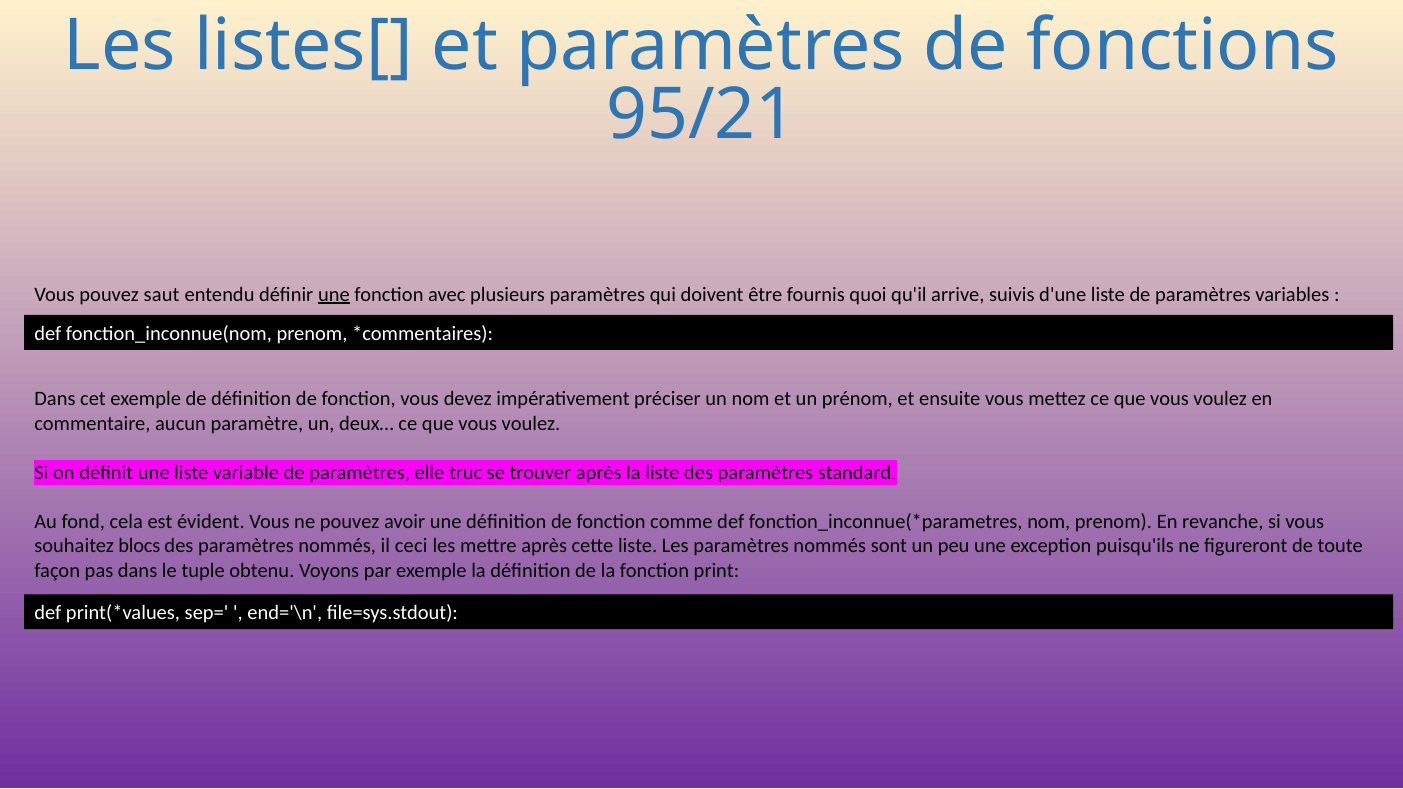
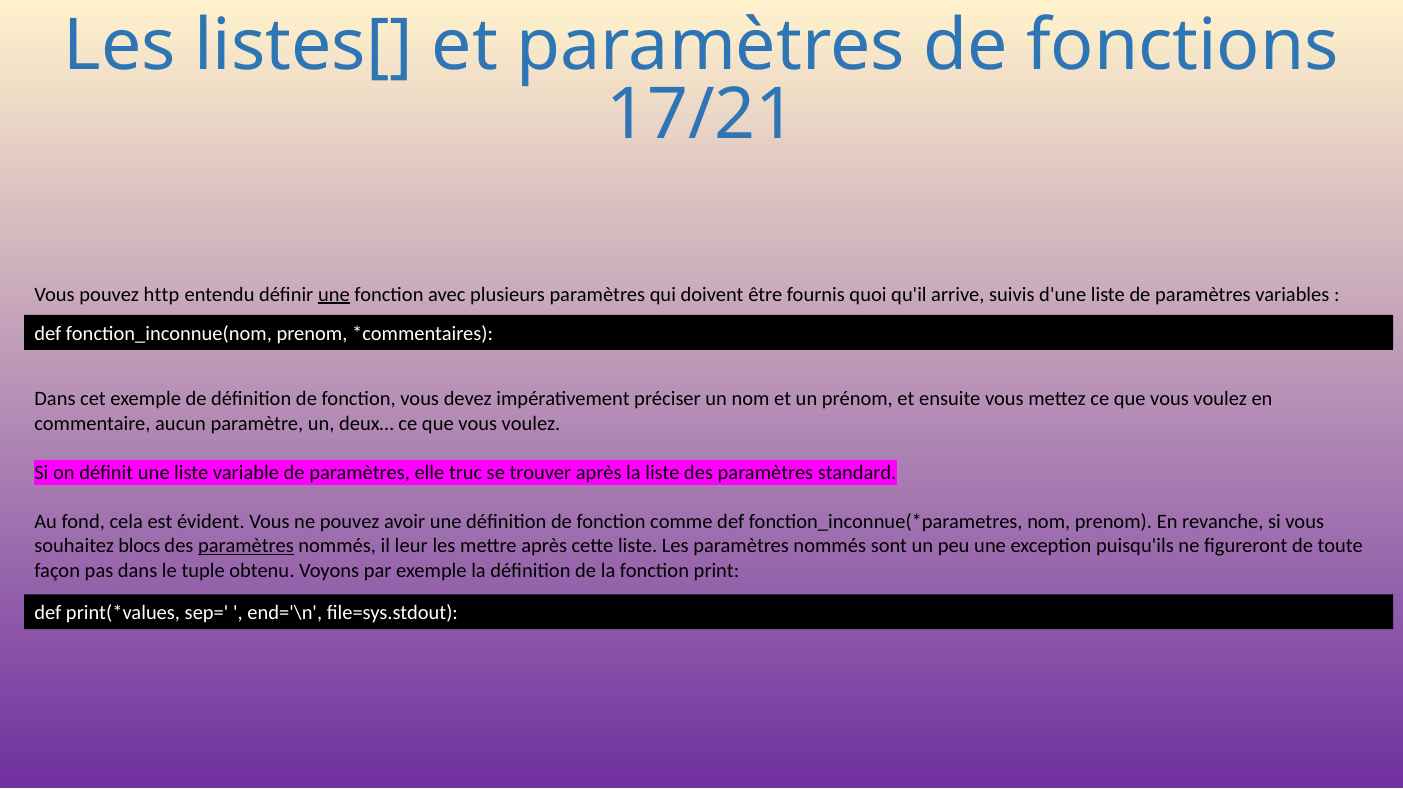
95/21: 95/21 -> 17/21
saut: saut -> http
paramètres at (246, 546) underline: none -> present
ceci: ceci -> leur
